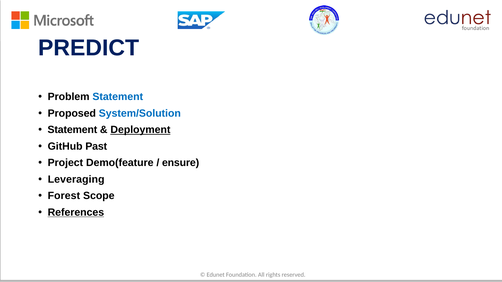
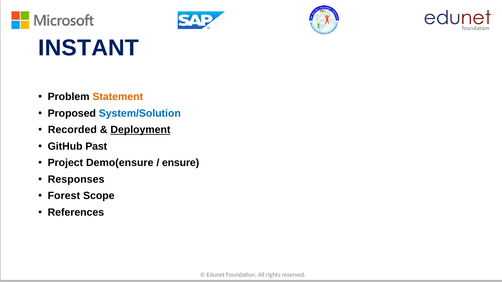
PREDICT: PREDICT -> INSTANT
Statement at (118, 97) colour: blue -> orange
Statement at (72, 130): Statement -> Recorded
Demo(feature: Demo(feature -> Demo(ensure
Leveraging: Leveraging -> Responses
References underline: present -> none
